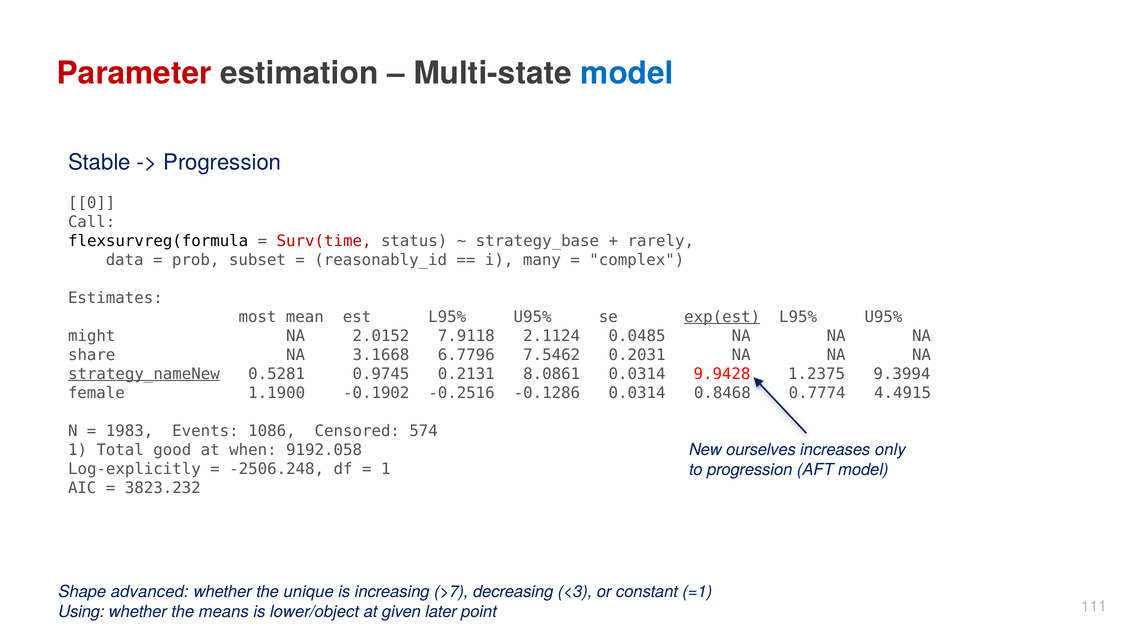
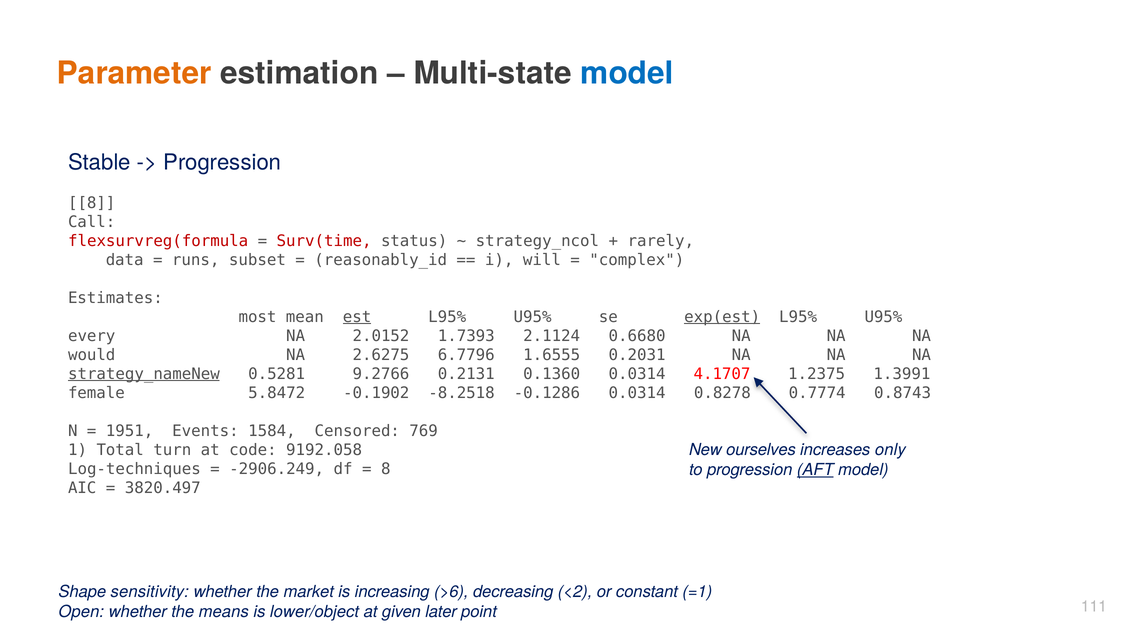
Parameter colour: red -> orange
0 at (92, 203): 0 -> 8
flexsurvreg(formula colour: black -> red
strategy_base: strategy_base -> strategy_ncol
prob: prob -> runs
many: many -> will
est underline: none -> present
might: might -> every
7.9118: 7.9118 -> 1.7393
0.0485: 0.0485 -> 0.6680
share: share -> would
3.1668: 3.1668 -> 2.6275
7.5462: 7.5462 -> 1.6555
0.9745: 0.9745 -> 9.2766
8.0861: 8.0861 -> 0.1360
9.9428: 9.9428 -> 4.1707
9.3994: 9.3994 -> 1.3991
1.1900: 1.1900 -> 5.8472
-0.2516: -0.2516 -> -8.2518
0.8468: 0.8468 -> 0.8278
4.4915: 4.4915 -> 0.8743
1983: 1983 -> 1951
1086: 1086 -> 1584
574: 574 -> 769
good: good -> turn
when: when -> code
Log-explicitly: Log-explicitly -> Log-techniques
-2506.248: -2506.248 -> -2906.249
1 at (386, 469): 1 -> 8
AFT underline: none -> present
3823.232: 3823.232 -> 3820.497
advanced: advanced -> sensitivity
unique: unique -> market
>7: >7 -> >6
<3: <3 -> <2
Using: Using -> Open
